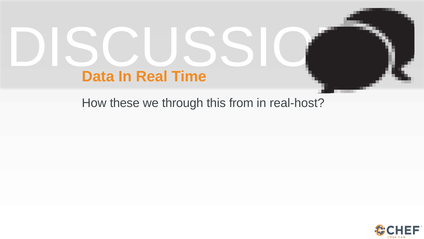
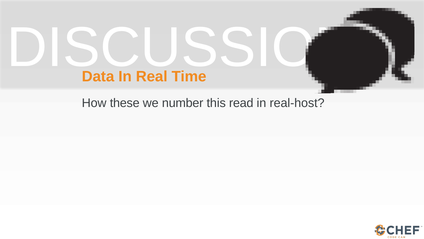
through: through -> number
from: from -> read
